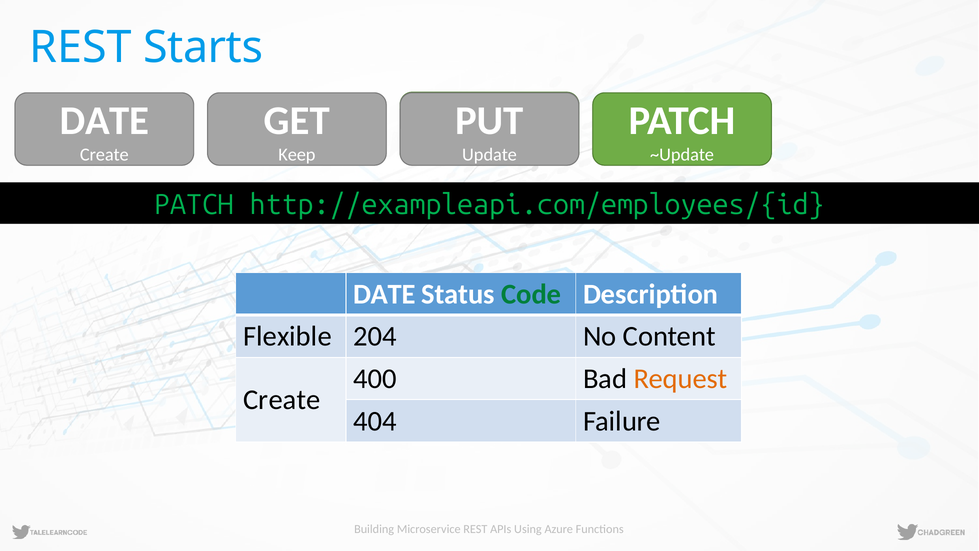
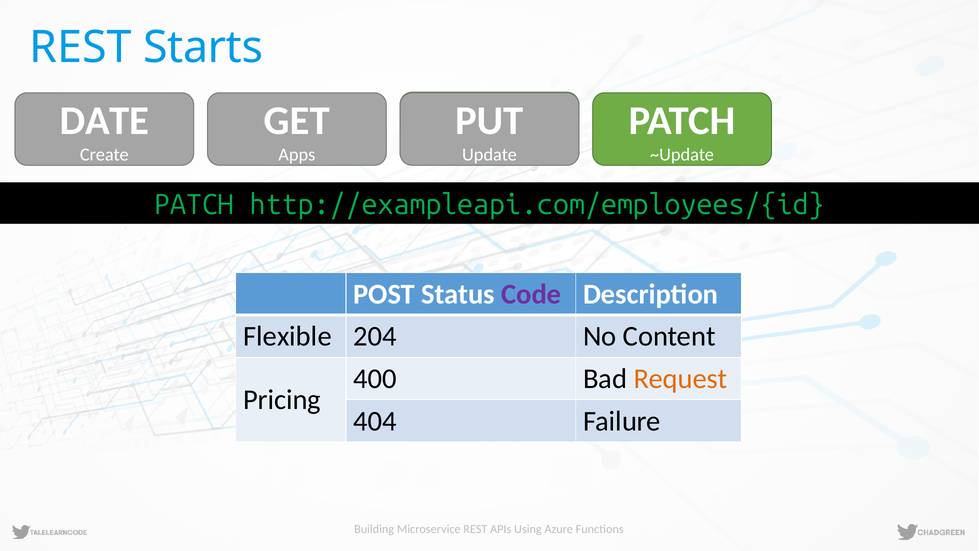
Keep: Keep -> Apps
DATE at (384, 294): DATE -> POST
Code colour: green -> purple
Create at (282, 400): Create -> Pricing
